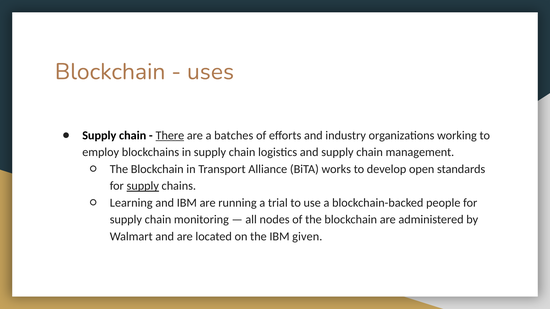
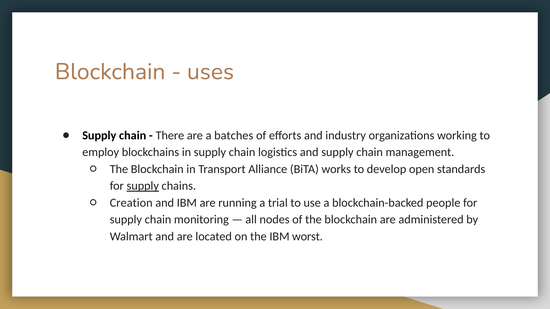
There underline: present -> none
Learning: Learning -> Creation
given: given -> worst
